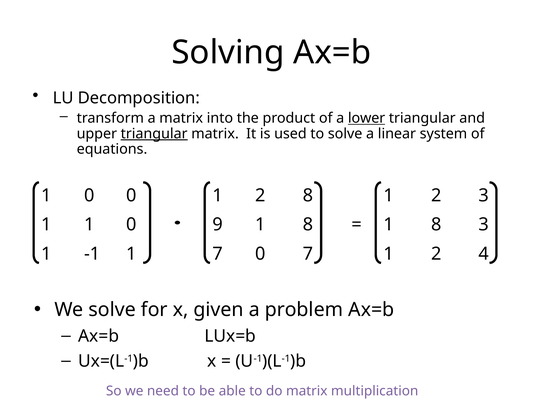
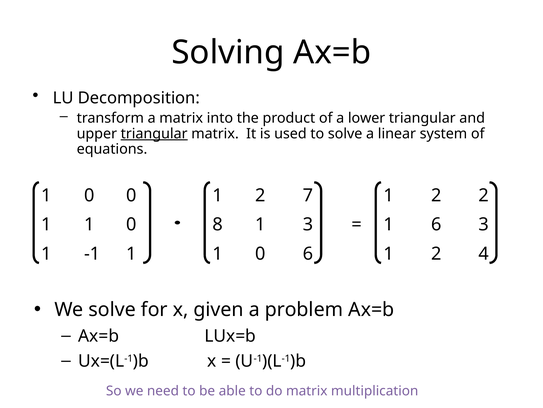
lower underline: present -> none
2 8: 8 -> 7
2 3: 3 -> 2
9: 9 -> 8
8 at (308, 224): 8 -> 3
8 at (436, 224): 8 -> 6
-1 1 7: 7 -> 1
0 7: 7 -> 6
